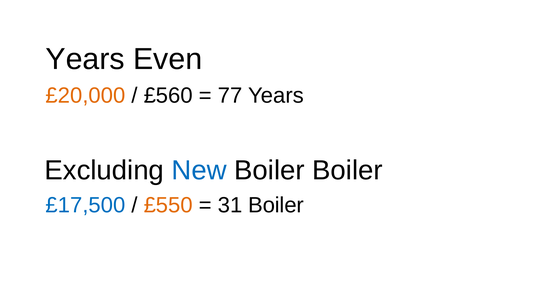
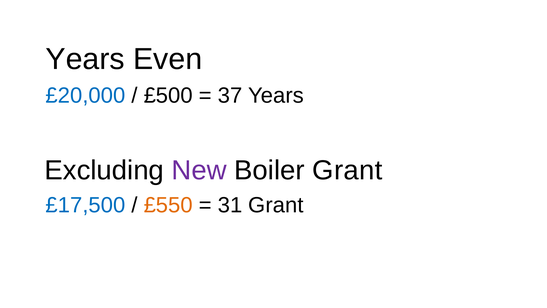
£20,000 colour: orange -> blue
£560: £560 -> £500
77: 77 -> 37
New colour: blue -> purple
Boiler Boiler: Boiler -> Grant
31 Boiler: Boiler -> Grant
